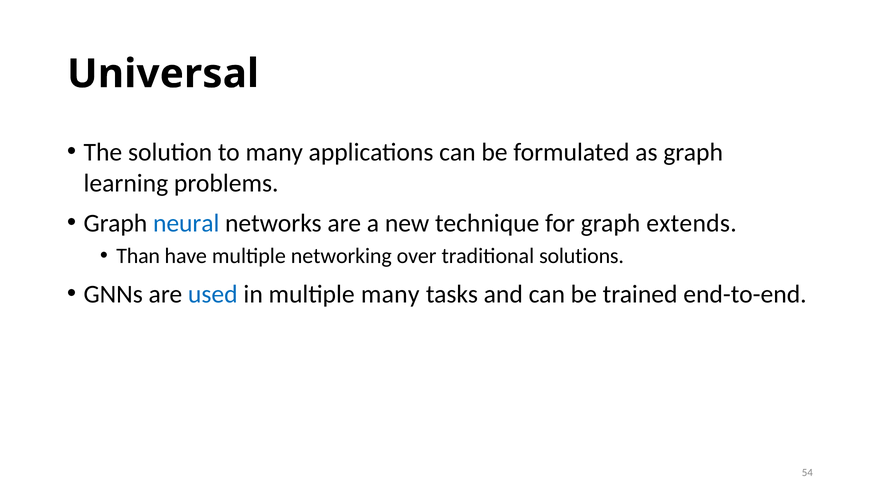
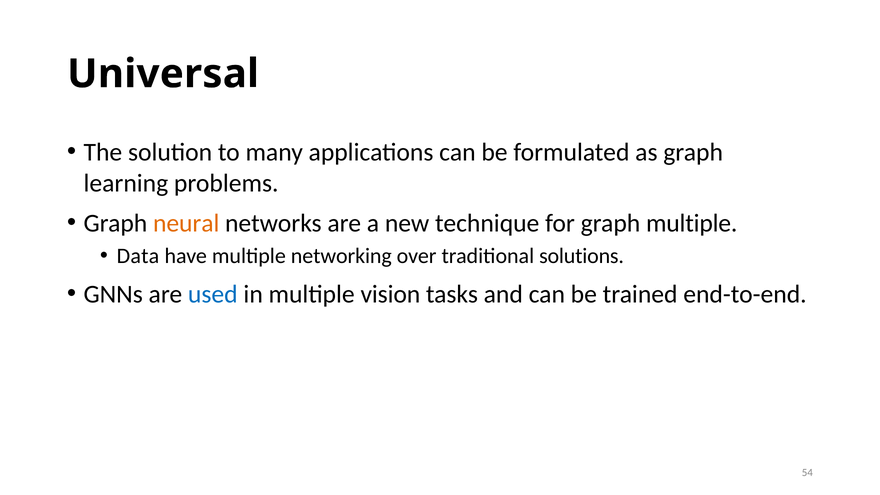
neural colour: blue -> orange
graph extends: extends -> multiple
Than: Than -> Data
multiple many: many -> vision
